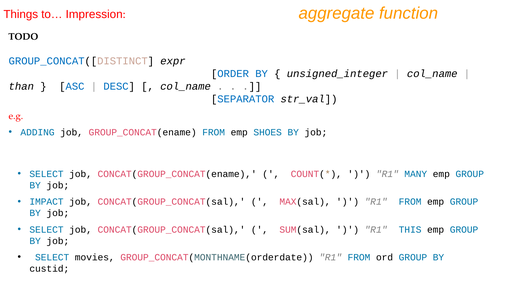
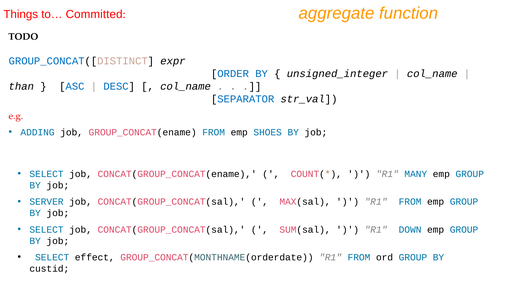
Impression: Impression -> Committed
IMPACT: IMPACT -> SERVER
THIS: THIS -> DOWN
movies: movies -> effect
